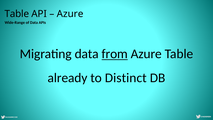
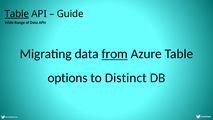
Table at (17, 14) underline: none -> present
Azure at (70, 14): Azure -> Guide
already: already -> options
